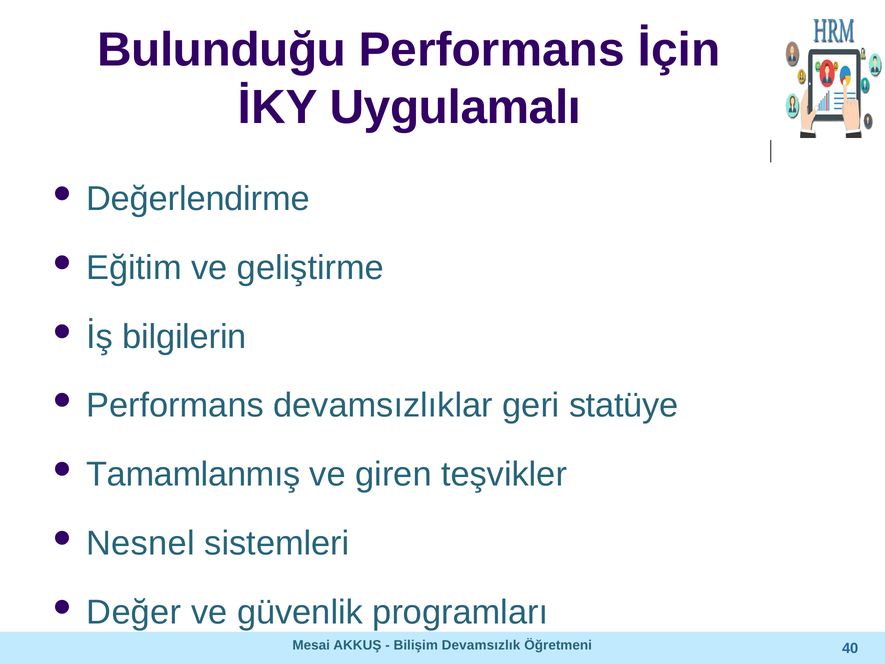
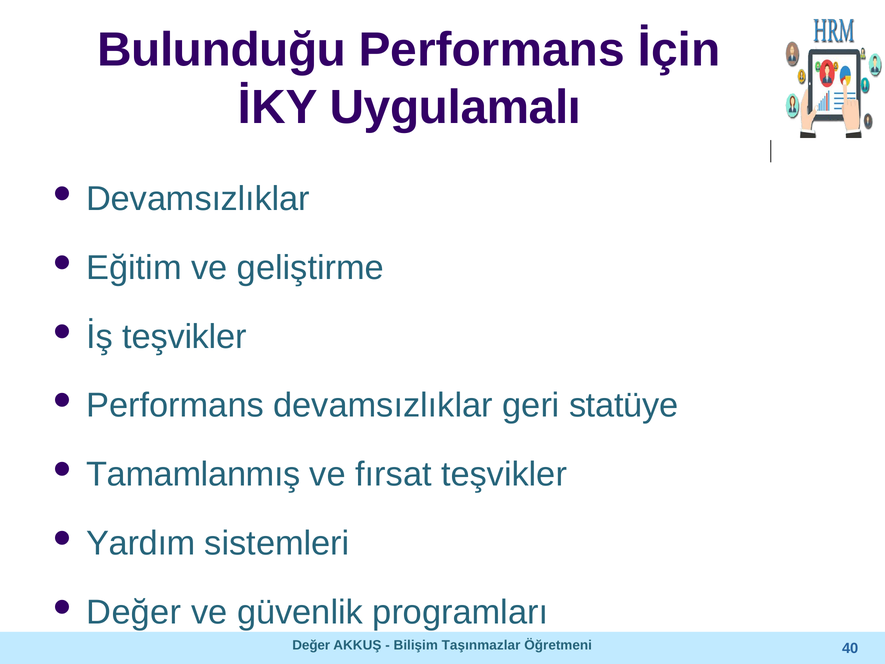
Değerlendirme at (198, 199): Değerlendirme -> Devamsızlıklar
İş bilgilerin: bilgilerin -> teşvikler
giren: giren -> fırsat
Nesnel: Nesnel -> Yardım
Mesai at (311, 645): Mesai -> Değer
Devamsızlık: Devamsızlık -> Taşınmazlar
